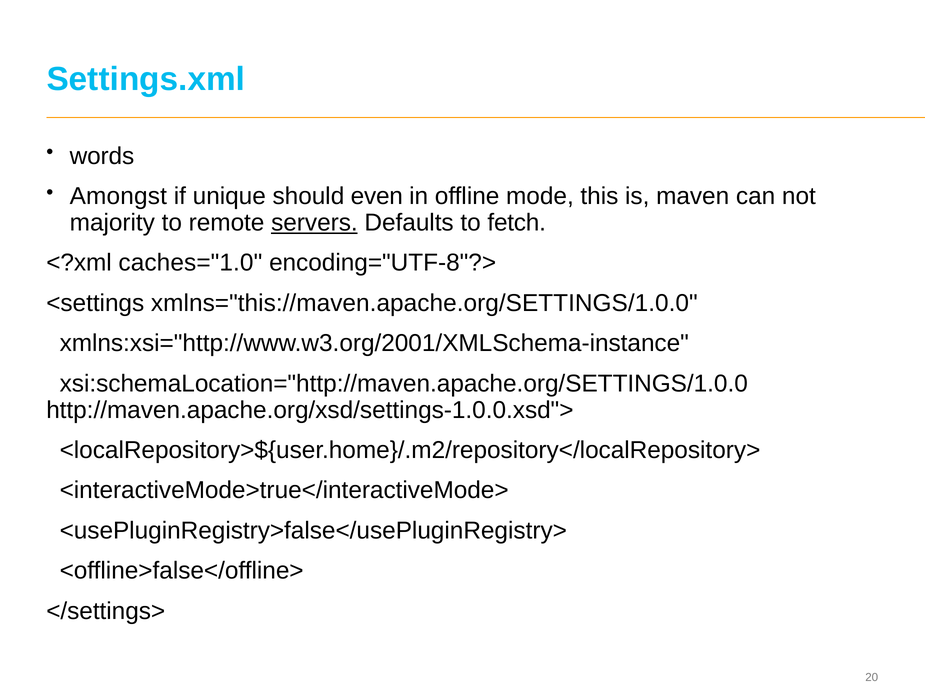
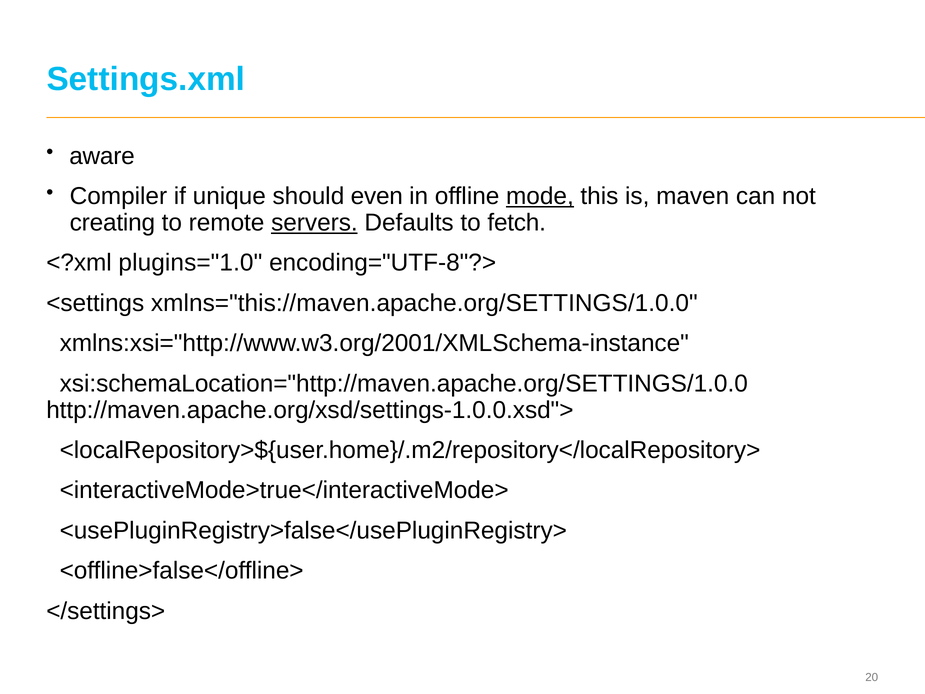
words: words -> aware
Amongst: Amongst -> Compiler
mode underline: none -> present
majority: majority -> creating
caches="1.0: caches="1.0 -> plugins="1.0
